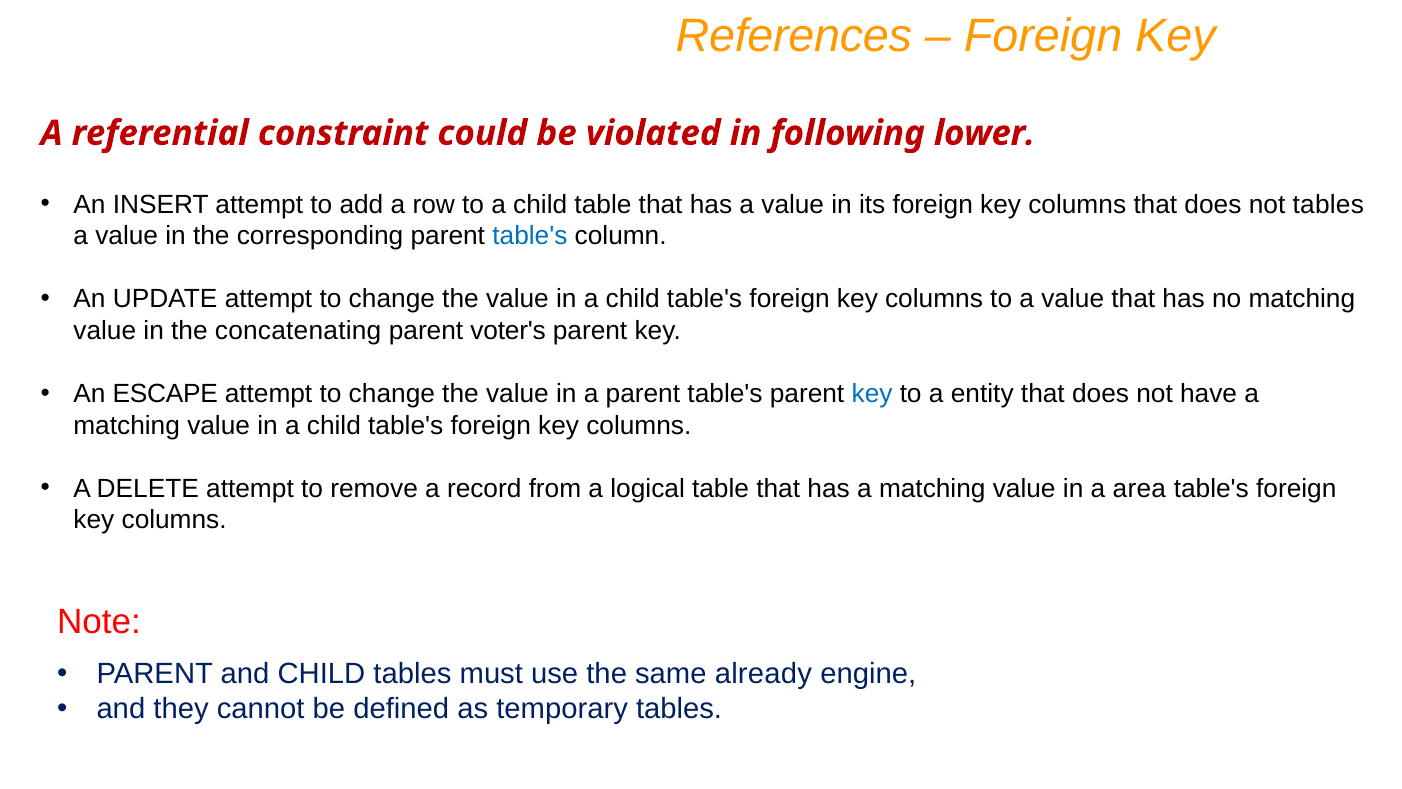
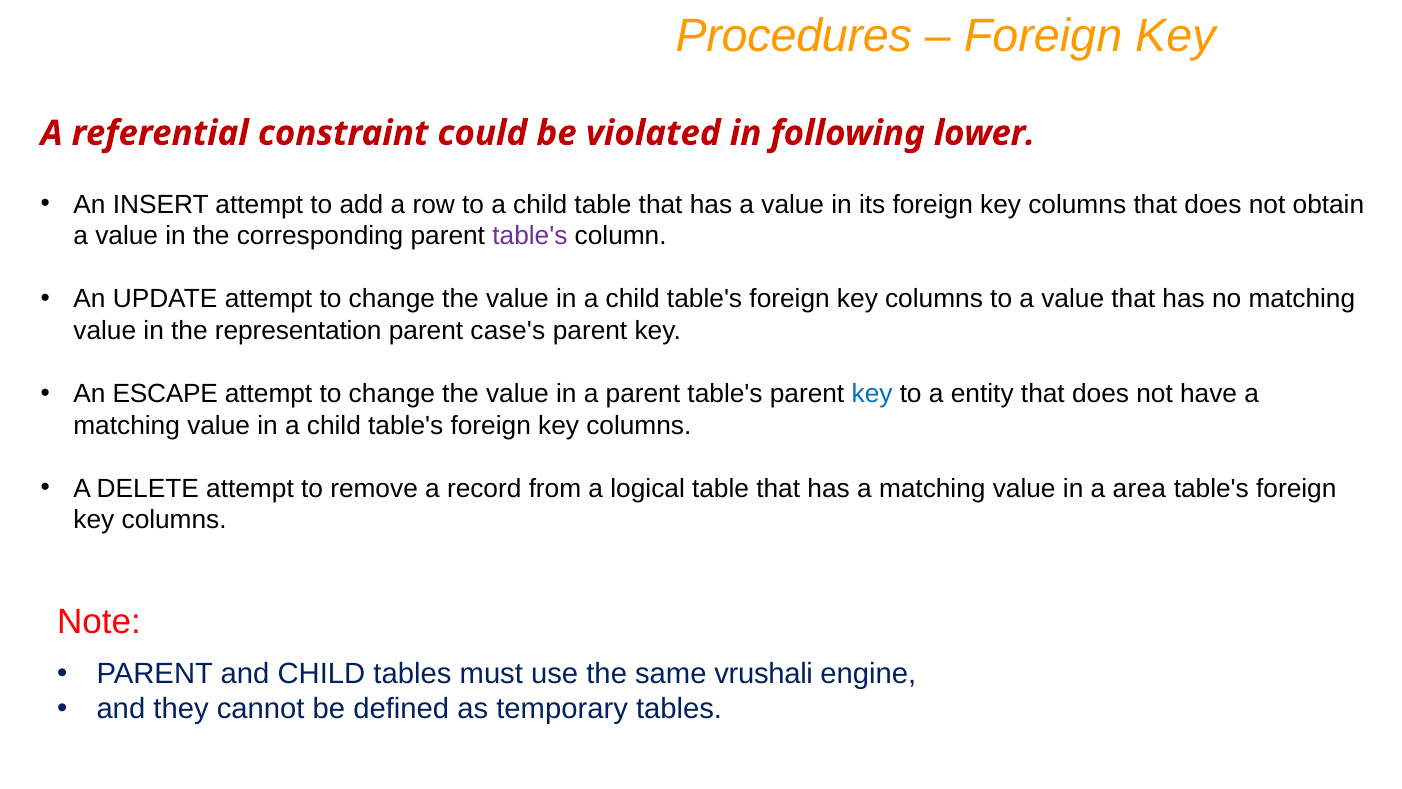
References: References -> Procedures
not tables: tables -> obtain
table's at (530, 236) colour: blue -> purple
concatenating: concatenating -> representation
voter's: voter's -> case's
already: already -> vrushali
